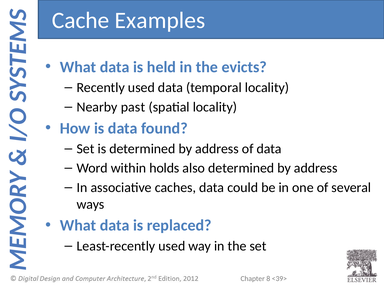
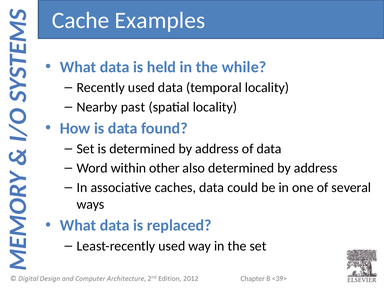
evicts: evicts -> while
holds: holds -> other
